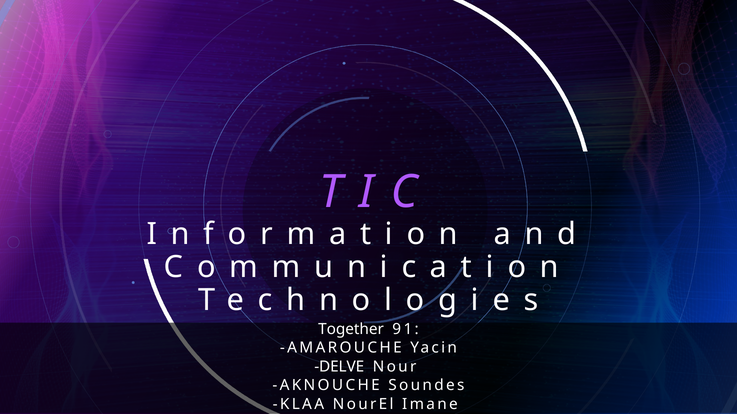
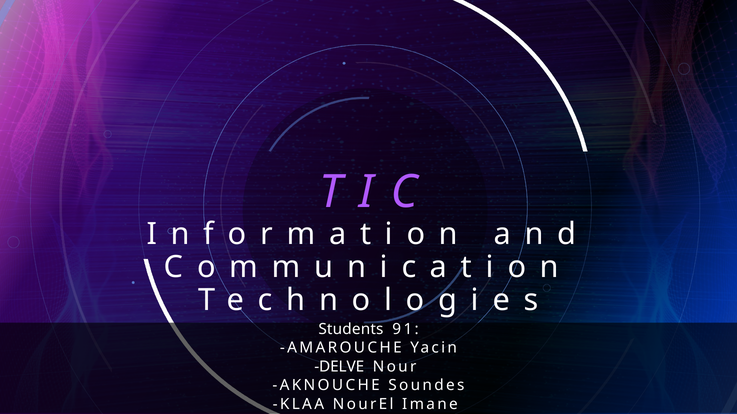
Together: Together -> Students
